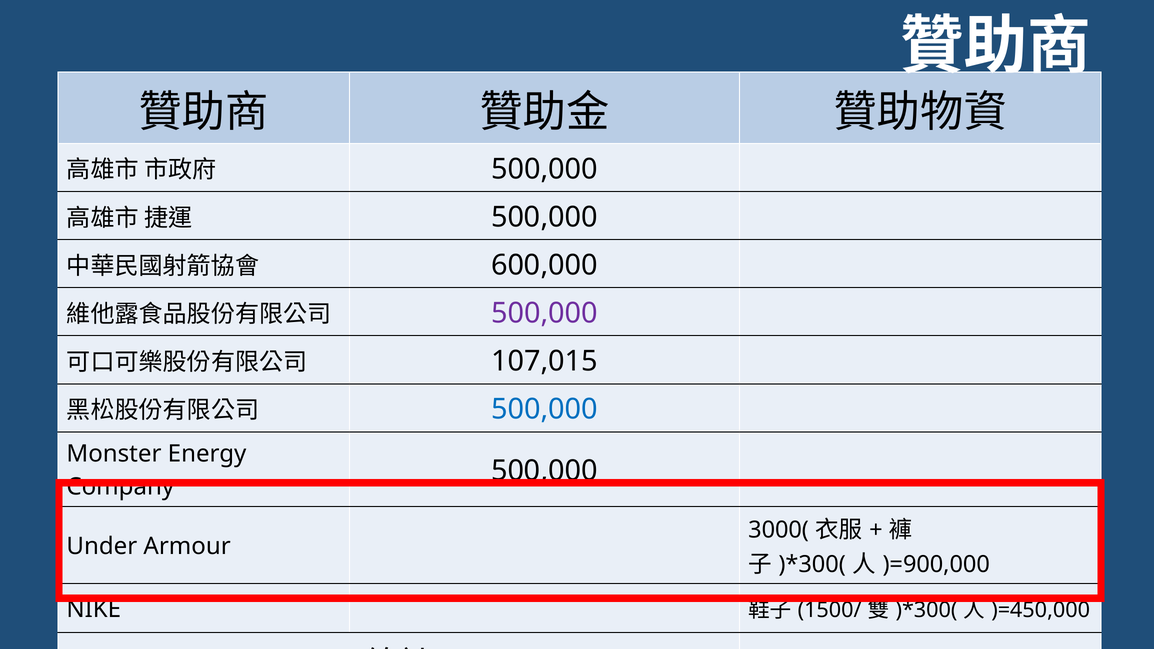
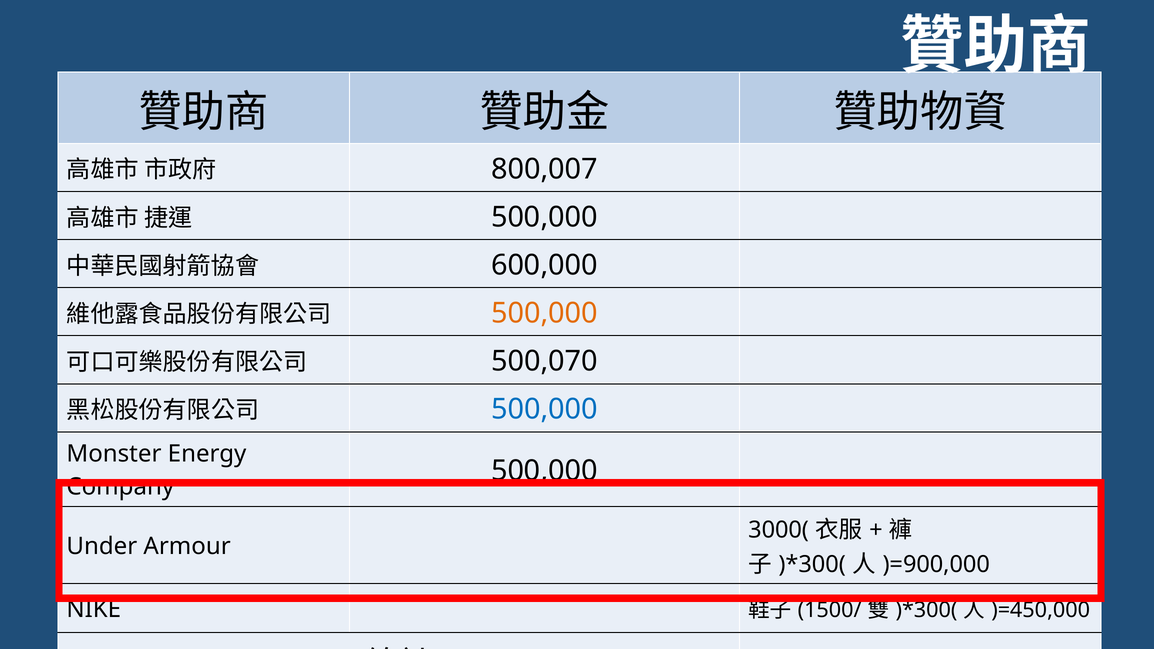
500,000 at (544, 169): 500,000 -> 800,007
500,000 at (544, 313) colour: purple -> orange
107,015: 107,015 -> 500,070
